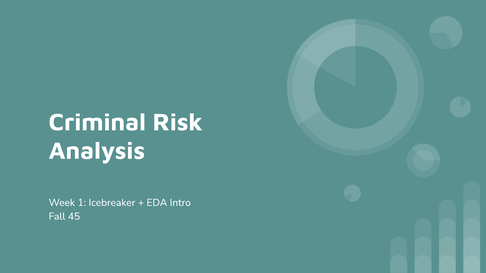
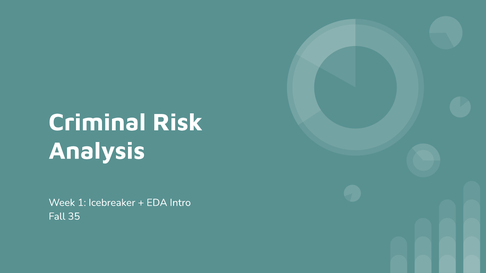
45: 45 -> 35
